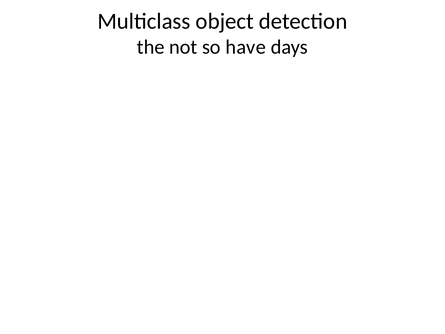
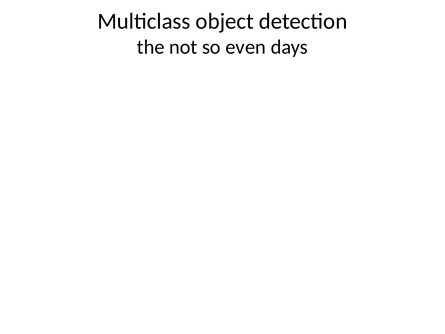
have: have -> even
